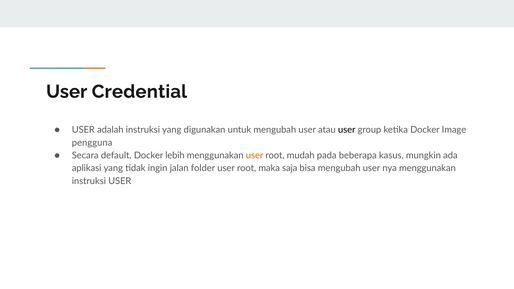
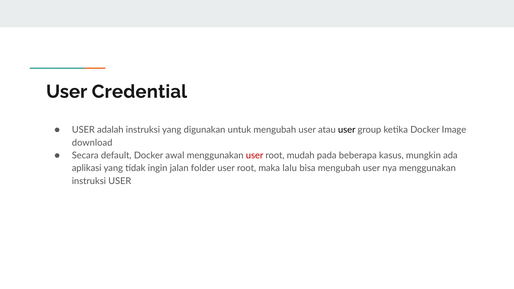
pengguna: pengguna -> download
lebih: lebih -> awal
user at (255, 156) colour: orange -> red
saja: saja -> lalu
